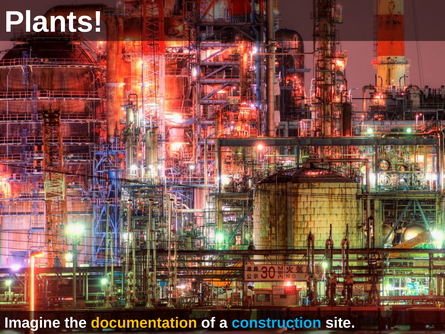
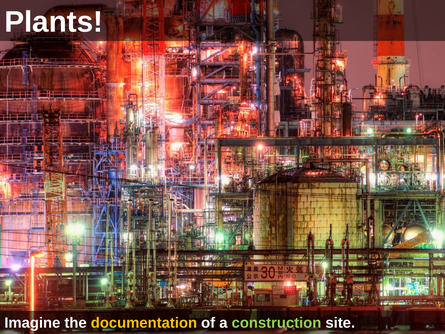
construction colour: light blue -> light green
